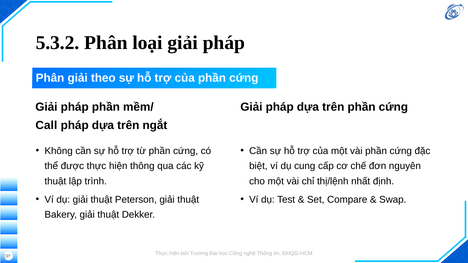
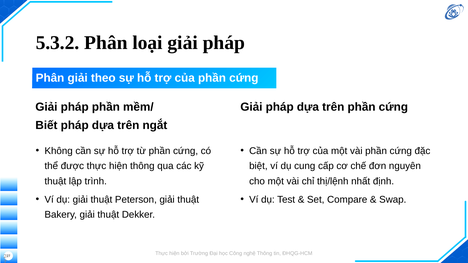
Call: Call -> Biết
